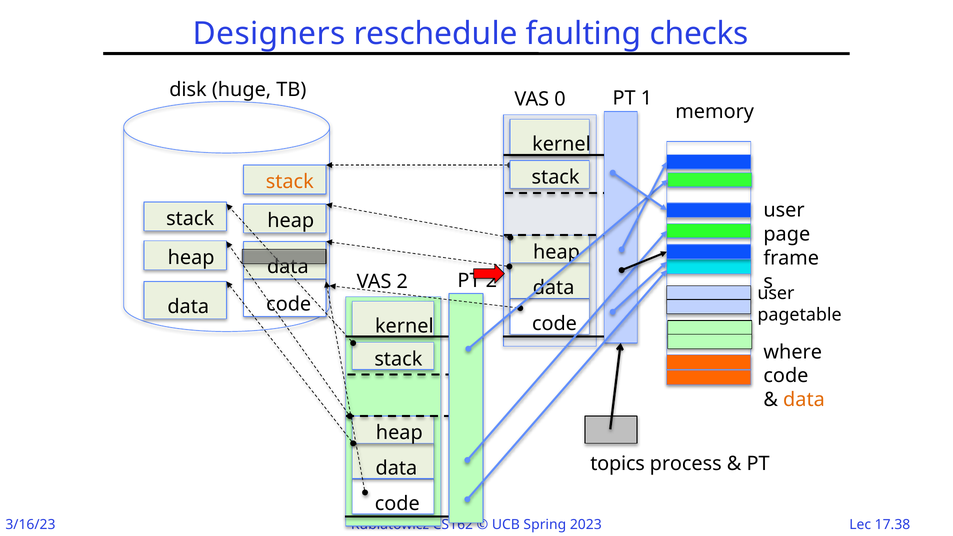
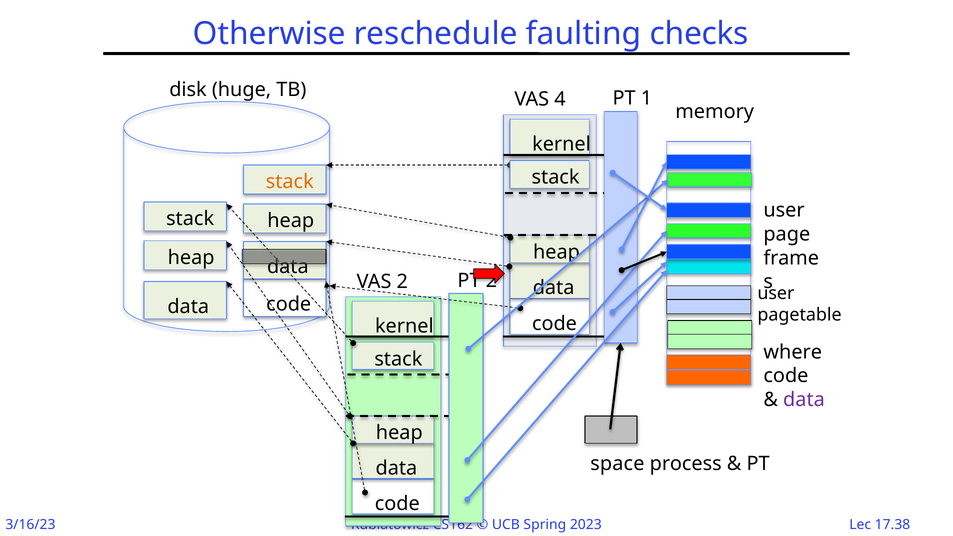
Designers: Designers -> Otherwise
0: 0 -> 4
data at (804, 400) colour: orange -> purple
topics: topics -> space
